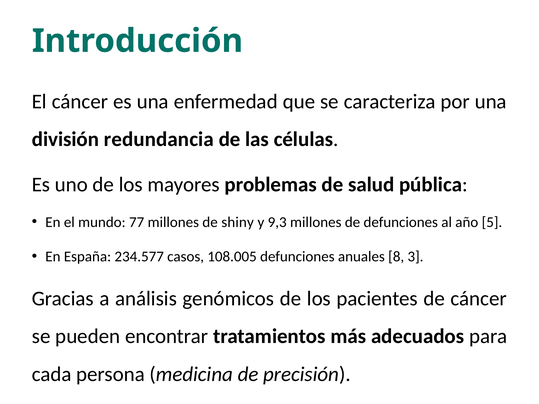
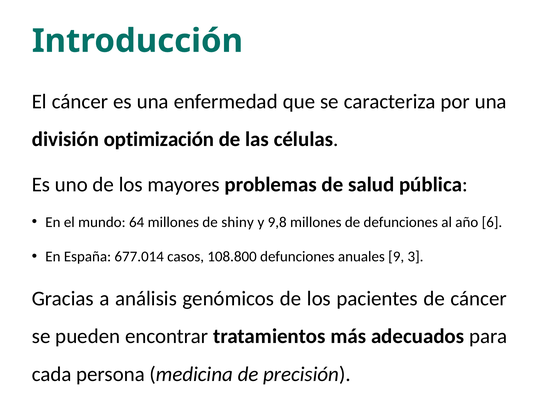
redundancia: redundancia -> optimización
77: 77 -> 64
9,3: 9,3 -> 9,8
5: 5 -> 6
234.577: 234.577 -> 677.014
108.005: 108.005 -> 108.800
8: 8 -> 9
